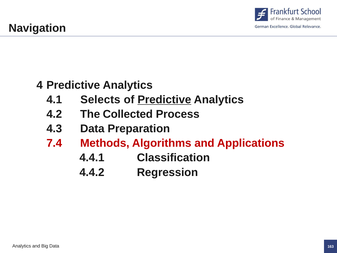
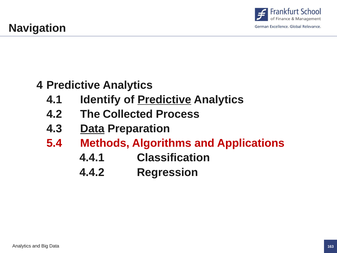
Selects: Selects -> Identify
Data at (92, 129) underline: none -> present
7.4: 7.4 -> 5.4
